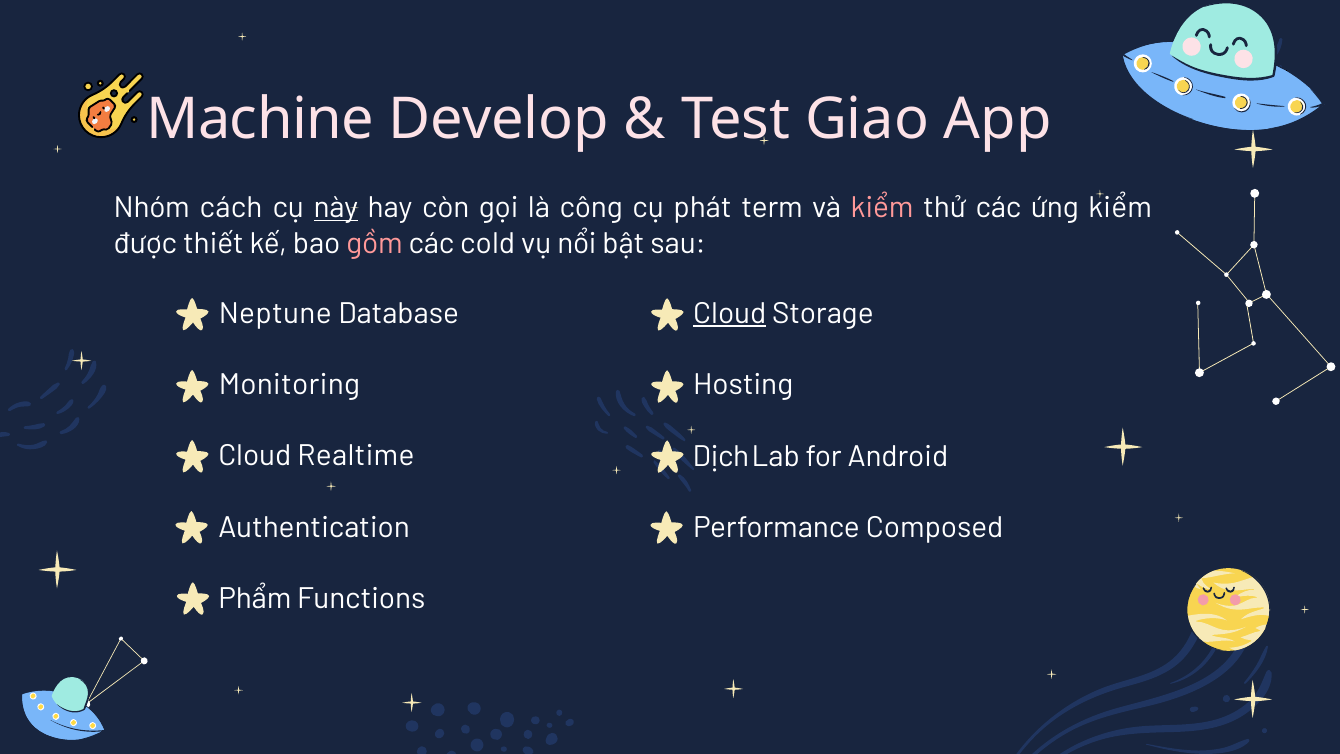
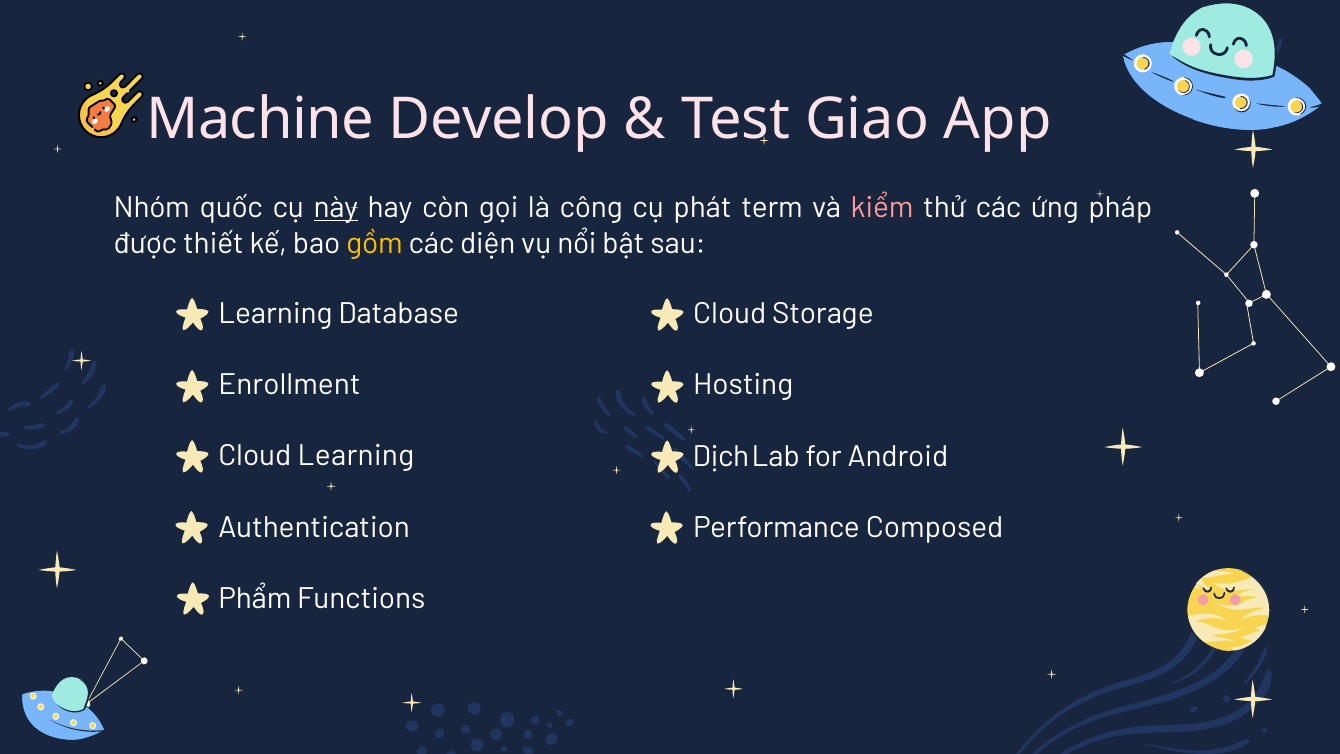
cách: cách -> quốc
ứng kiểm: kiểm -> pháp
gồm colour: pink -> yellow
cold: cold -> diện
Neptune at (275, 313): Neptune -> Learning
Cloud at (730, 313) underline: present -> none
Monitoring: Monitoring -> Enrollment
Cloud Realtime: Realtime -> Learning
